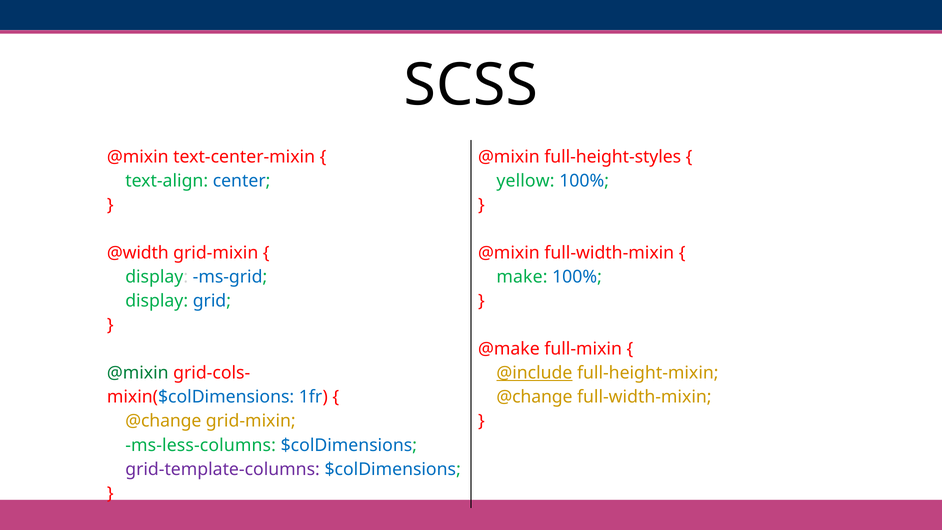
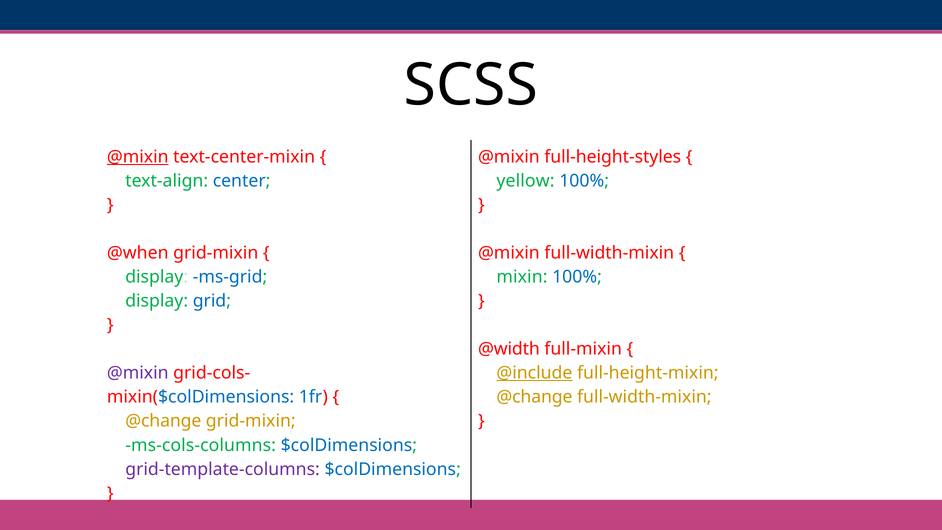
@mixin at (138, 157) underline: none -> present
@width: @width -> @when
make: make -> mixin
@make: @make -> @width
@mixin at (138, 373) colour: green -> purple
ms-less-columns: ms-less-columns -> ms-cols-columns
